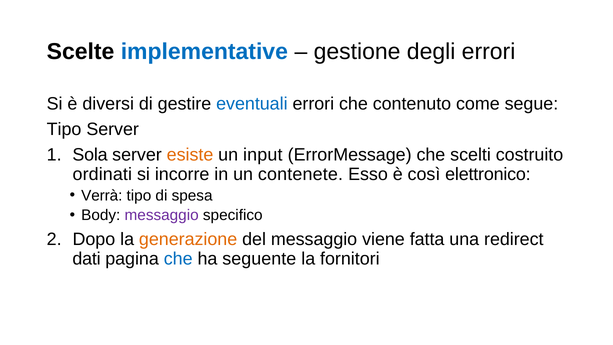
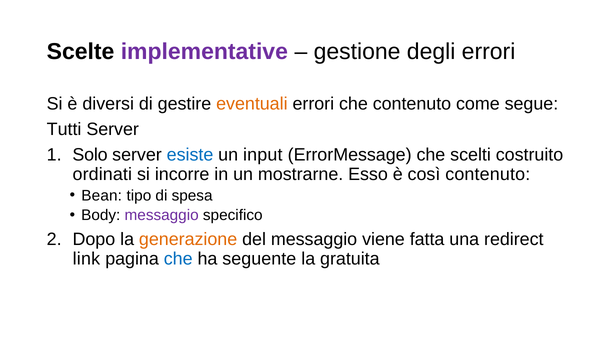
implementative colour: blue -> purple
eventuali colour: blue -> orange
Tipo at (64, 129): Tipo -> Tutti
Sola: Sola -> Solo
esiste colour: orange -> blue
contenete: contenete -> mostrarne
così elettronico: elettronico -> contenuto
Verrà: Verrà -> Bean
dati: dati -> link
fornitori: fornitori -> gratuita
